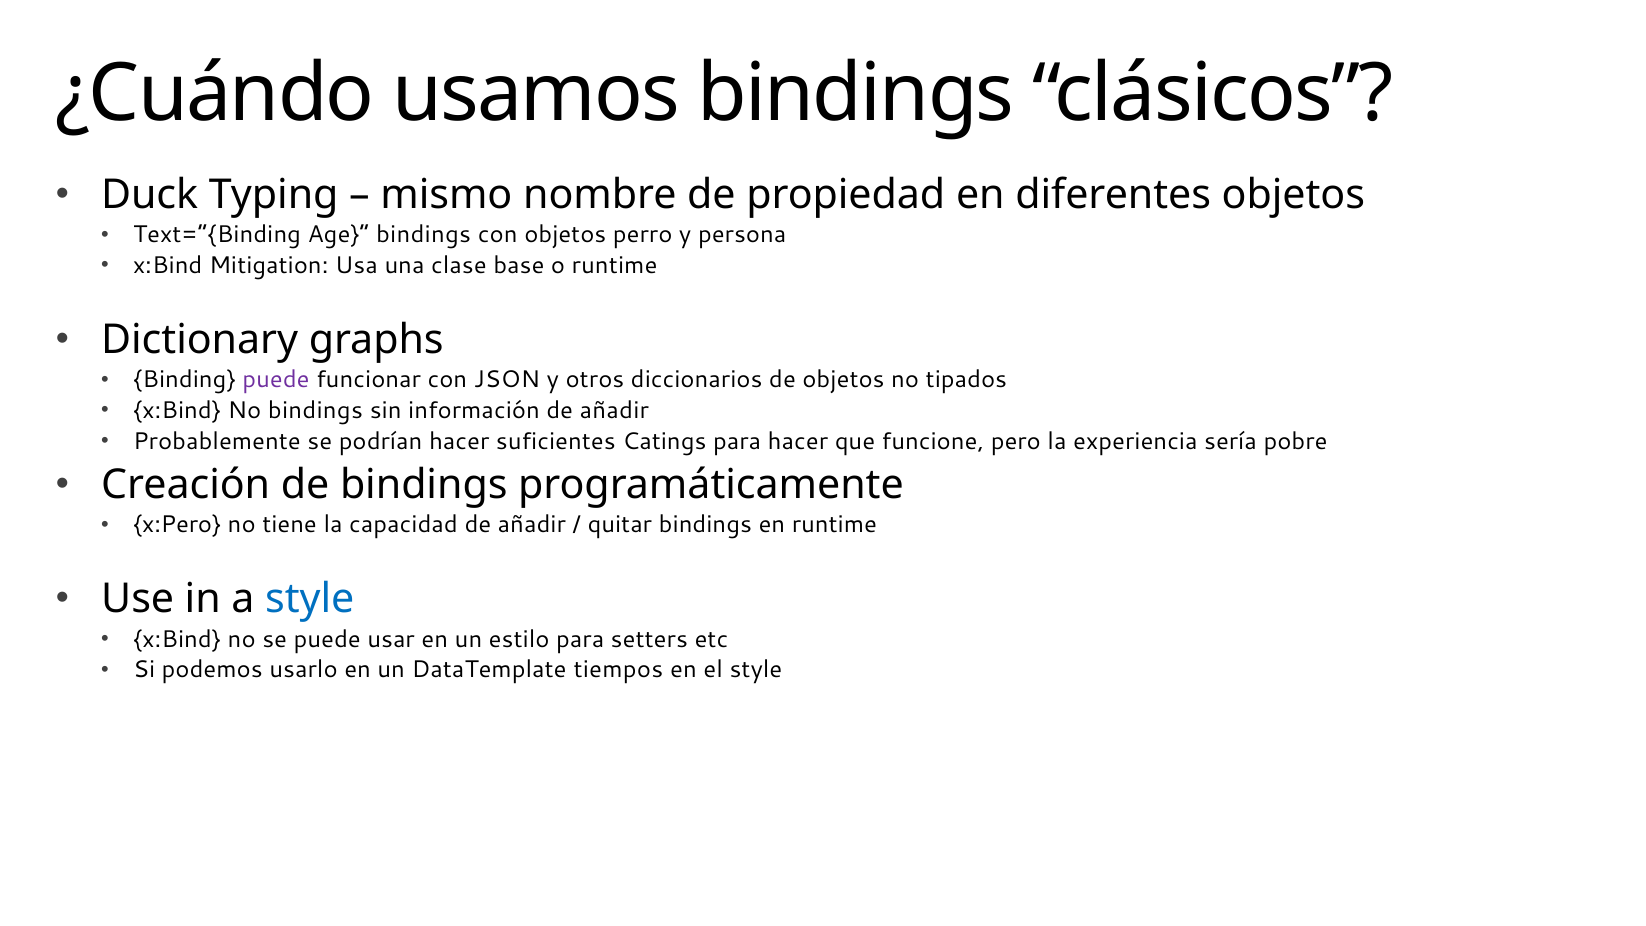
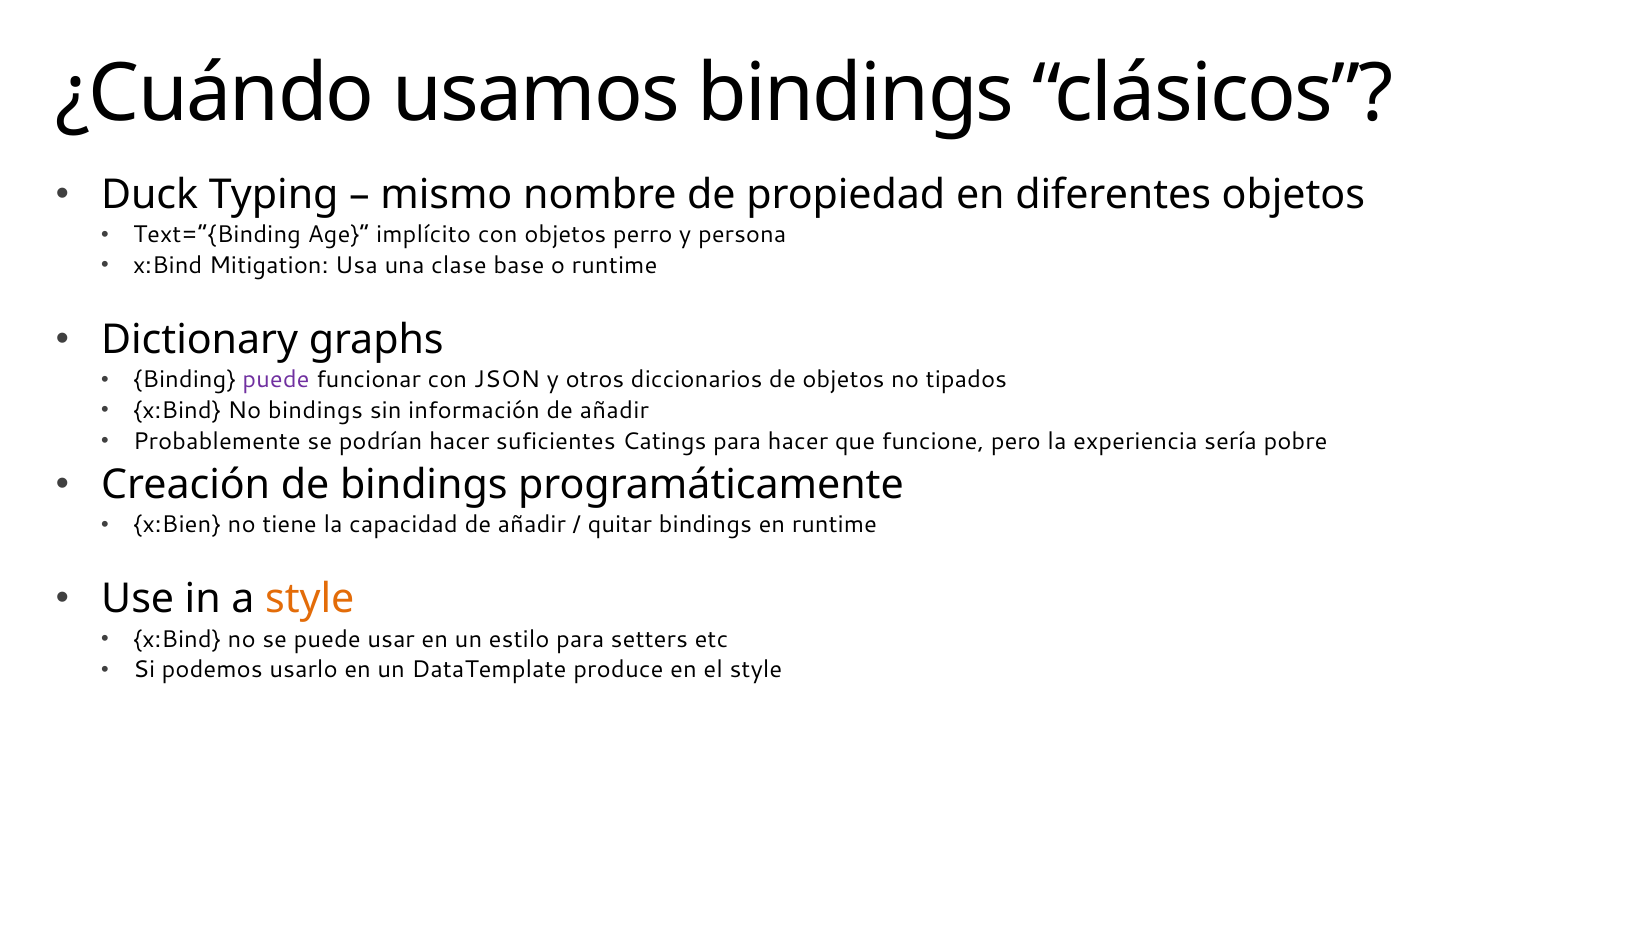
Age bindings: bindings -> implícito
x:Pero: x:Pero -> x:Bien
style at (310, 599) colour: blue -> orange
tiempos: tiempos -> produce
